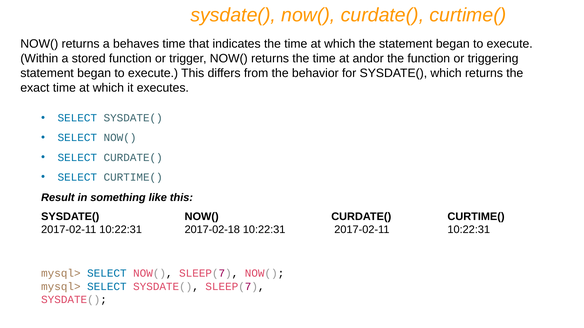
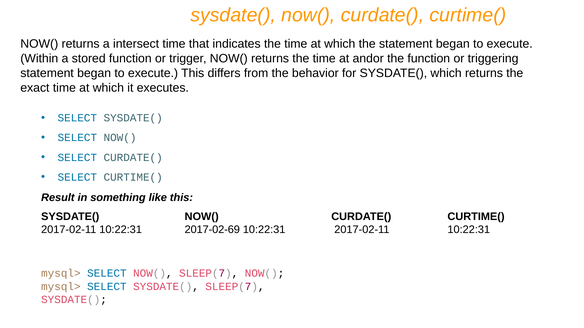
behaves: behaves -> intersect
2017-02-18: 2017-02-18 -> 2017-02-69
